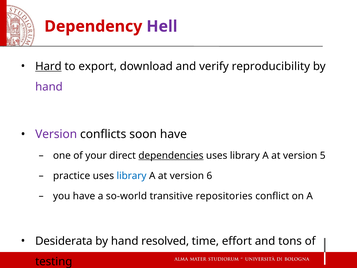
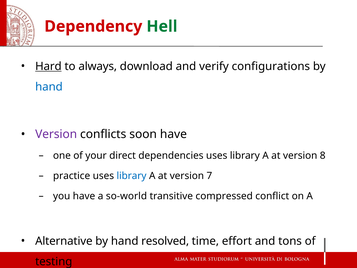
Hell colour: purple -> green
export: export -> always
reproducibility: reproducibility -> configurations
hand at (49, 87) colour: purple -> blue
dependencies underline: present -> none
5: 5 -> 8
6: 6 -> 7
repositories: repositories -> compressed
Desiderata: Desiderata -> Alternative
